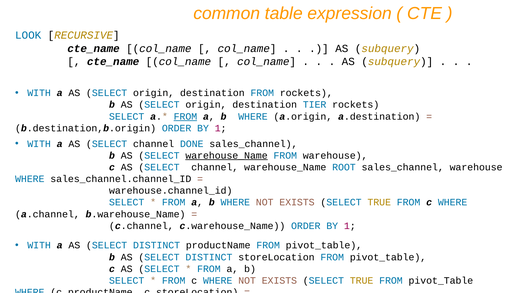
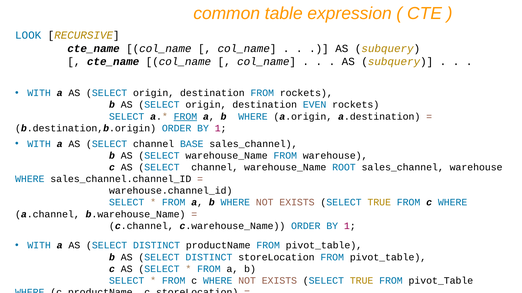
TIER: TIER -> EVEN
DONE: DONE -> BASE
warehouse_Name at (227, 156) underline: present -> none
